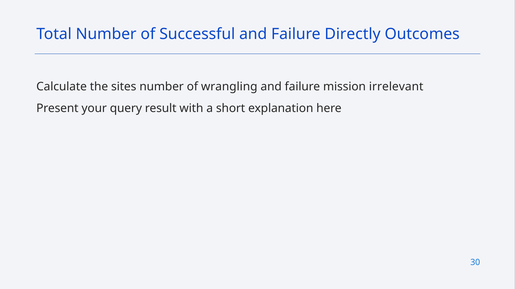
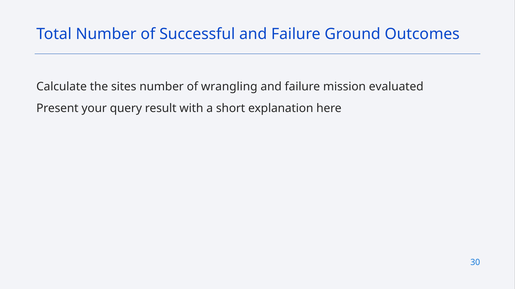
Directly: Directly -> Ground
irrelevant: irrelevant -> evaluated
